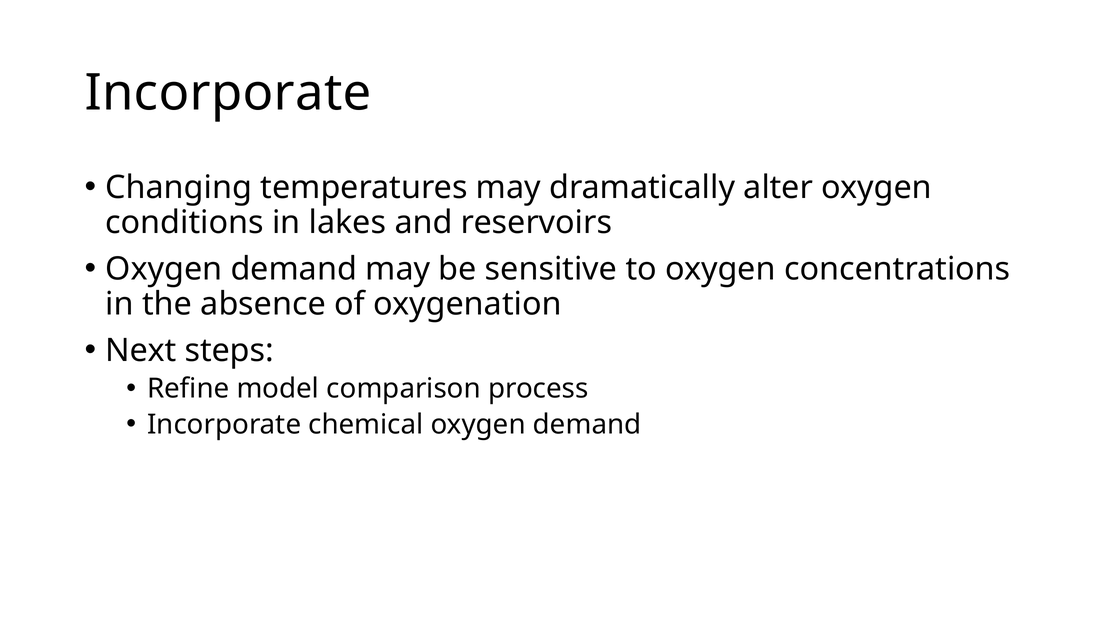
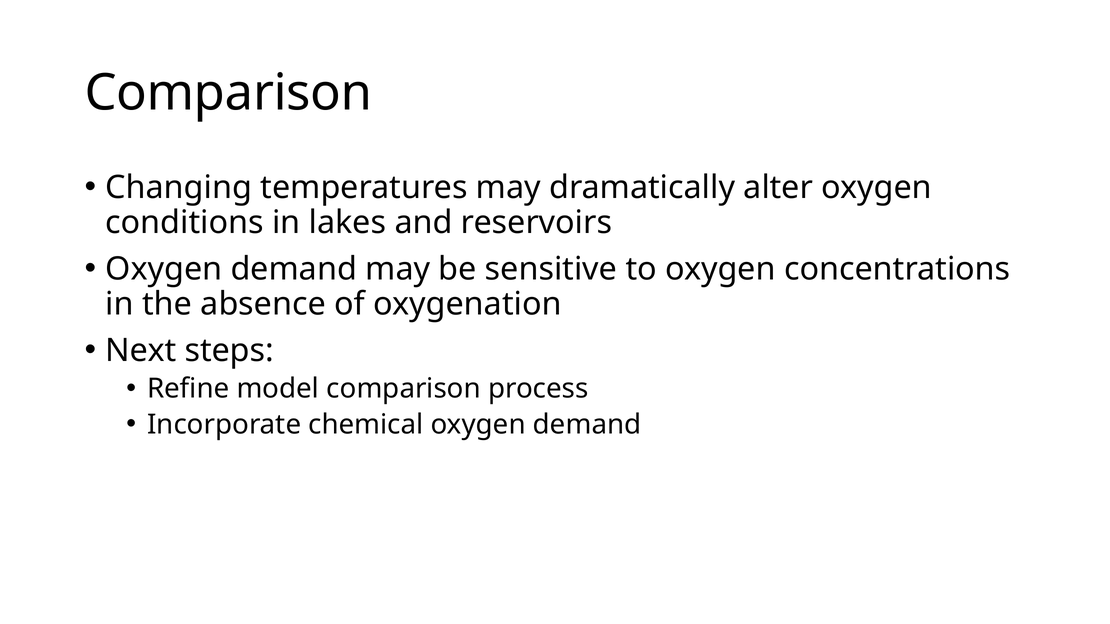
Incorporate at (228, 93): Incorporate -> Comparison
